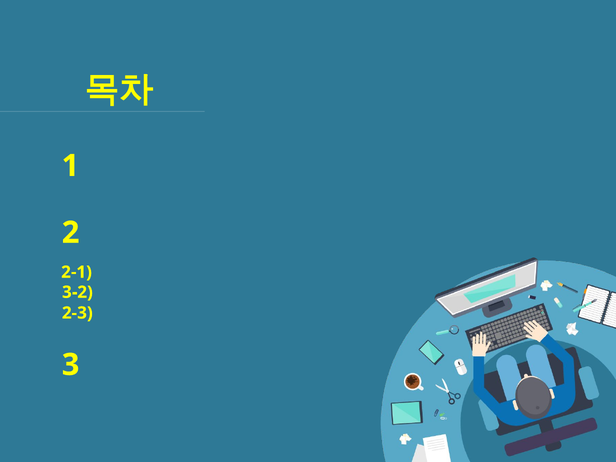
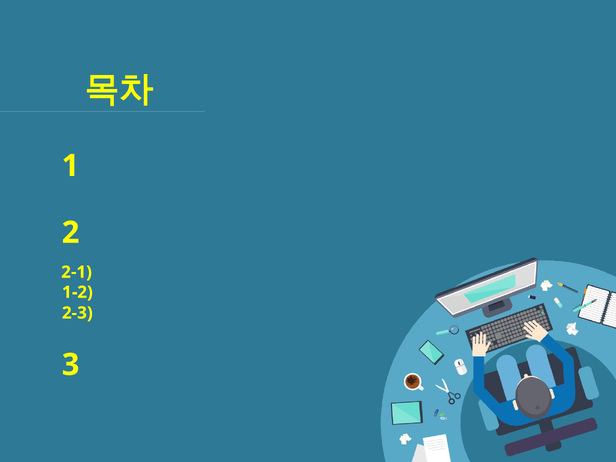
3-2: 3-2 -> 1-2
